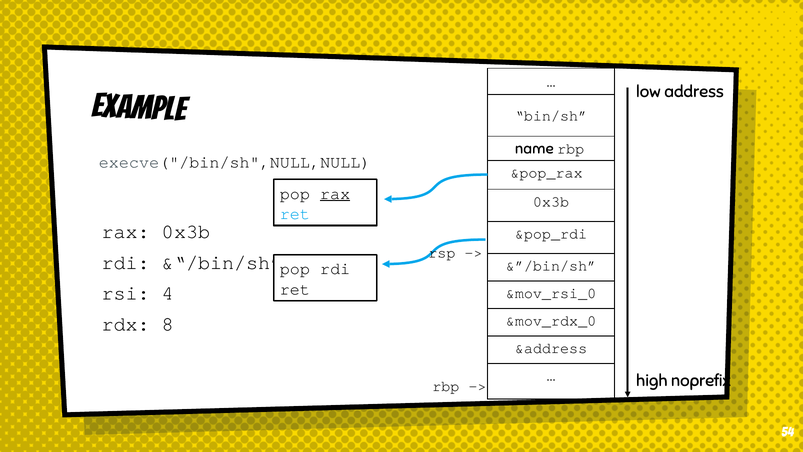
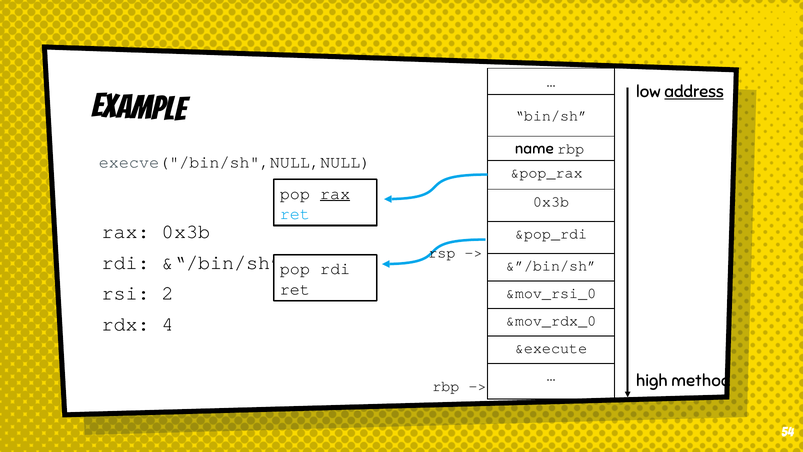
address underline: none -> present
4: 4 -> 2
8: 8 -> 4
&address: &address -> &execute
noprefix: noprefix -> method
